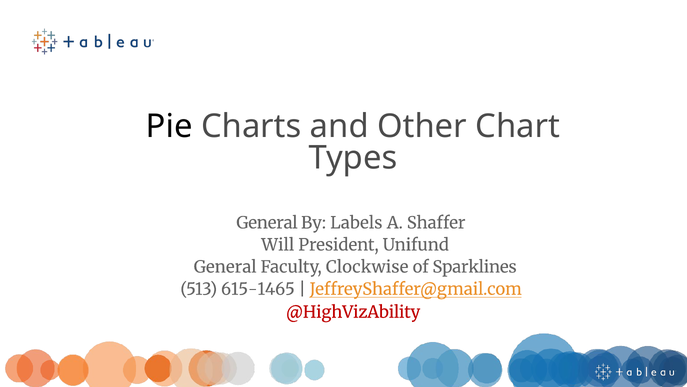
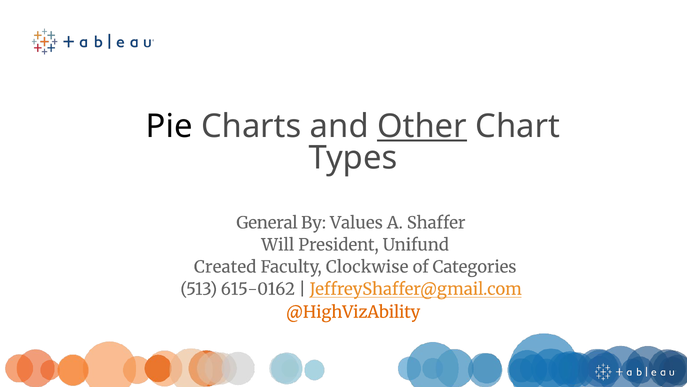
Other underline: none -> present
Labels: Labels -> Values
General at (225, 267): General -> Created
Sparklines: Sparklines -> Categories
615-1465: 615-1465 -> 615-0162
@HighVizAbility colour: red -> orange
